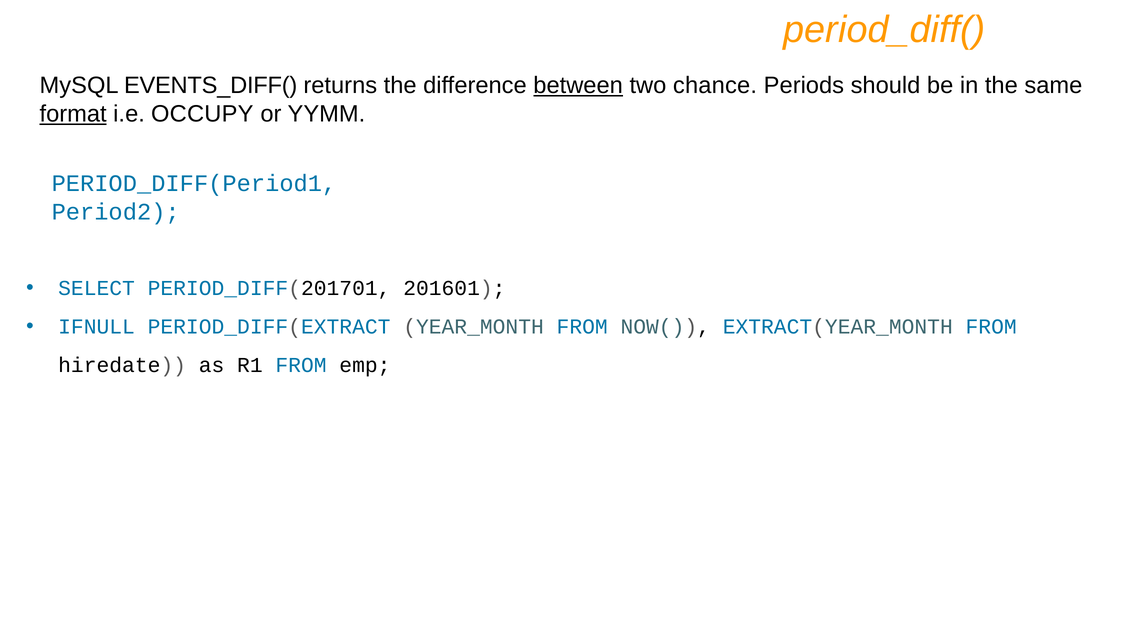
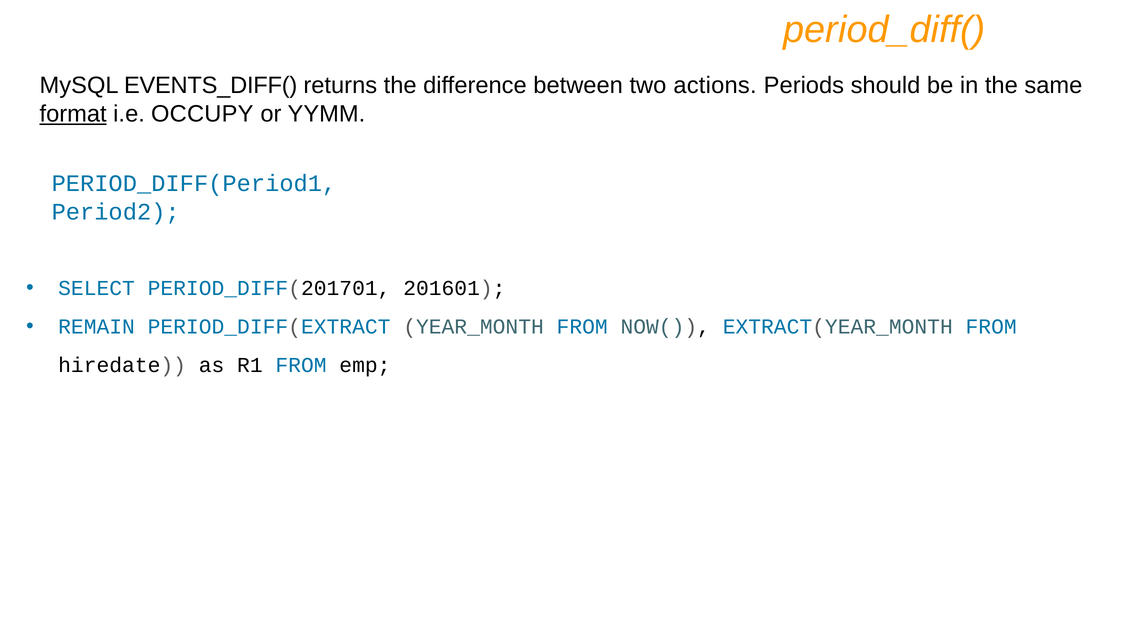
between underline: present -> none
chance: chance -> actions
IFNULL: IFNULL -> REMAIN
